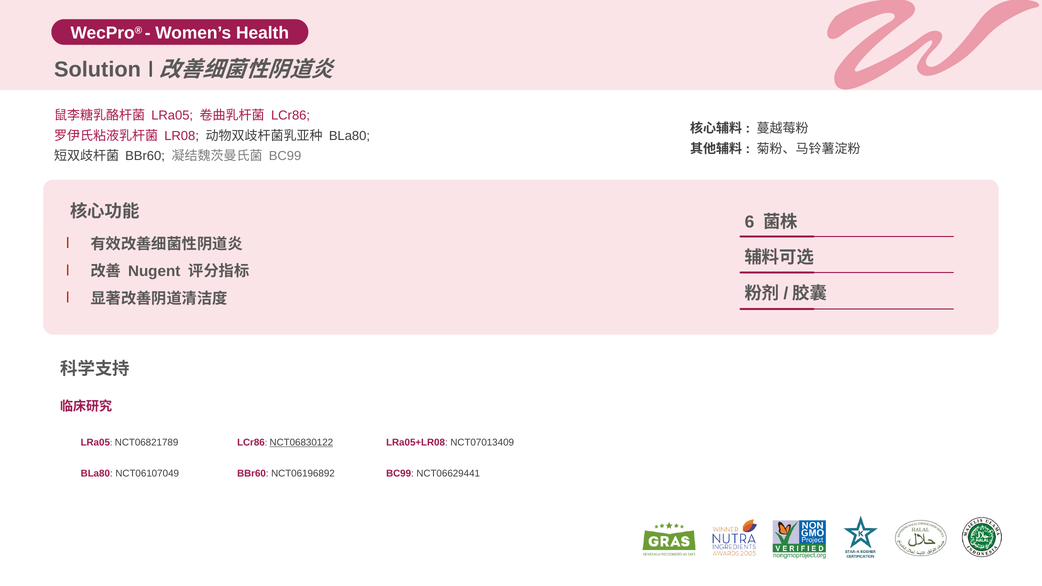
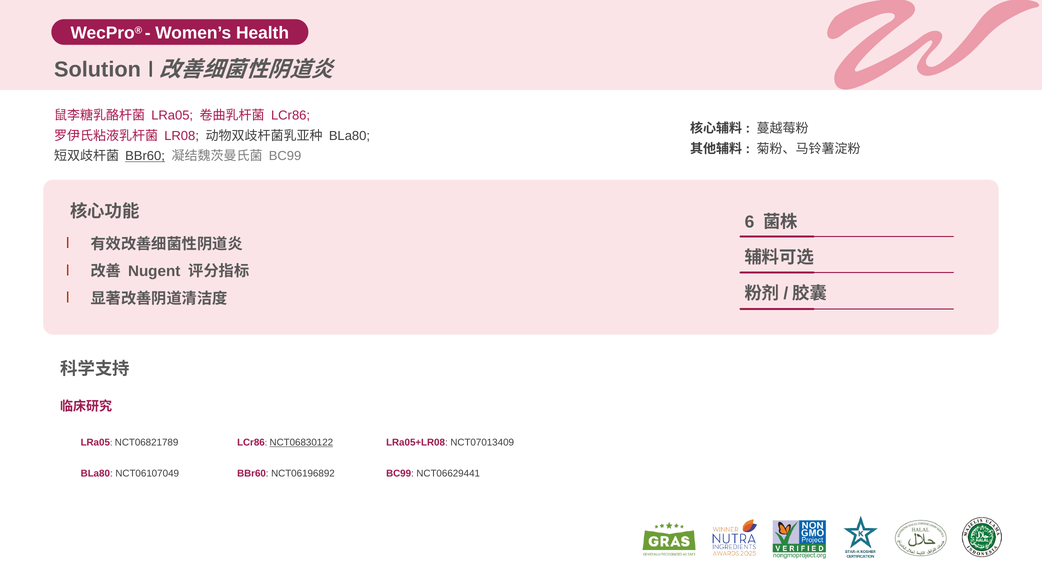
BBr60 at (145, 156) underline: none -> present
